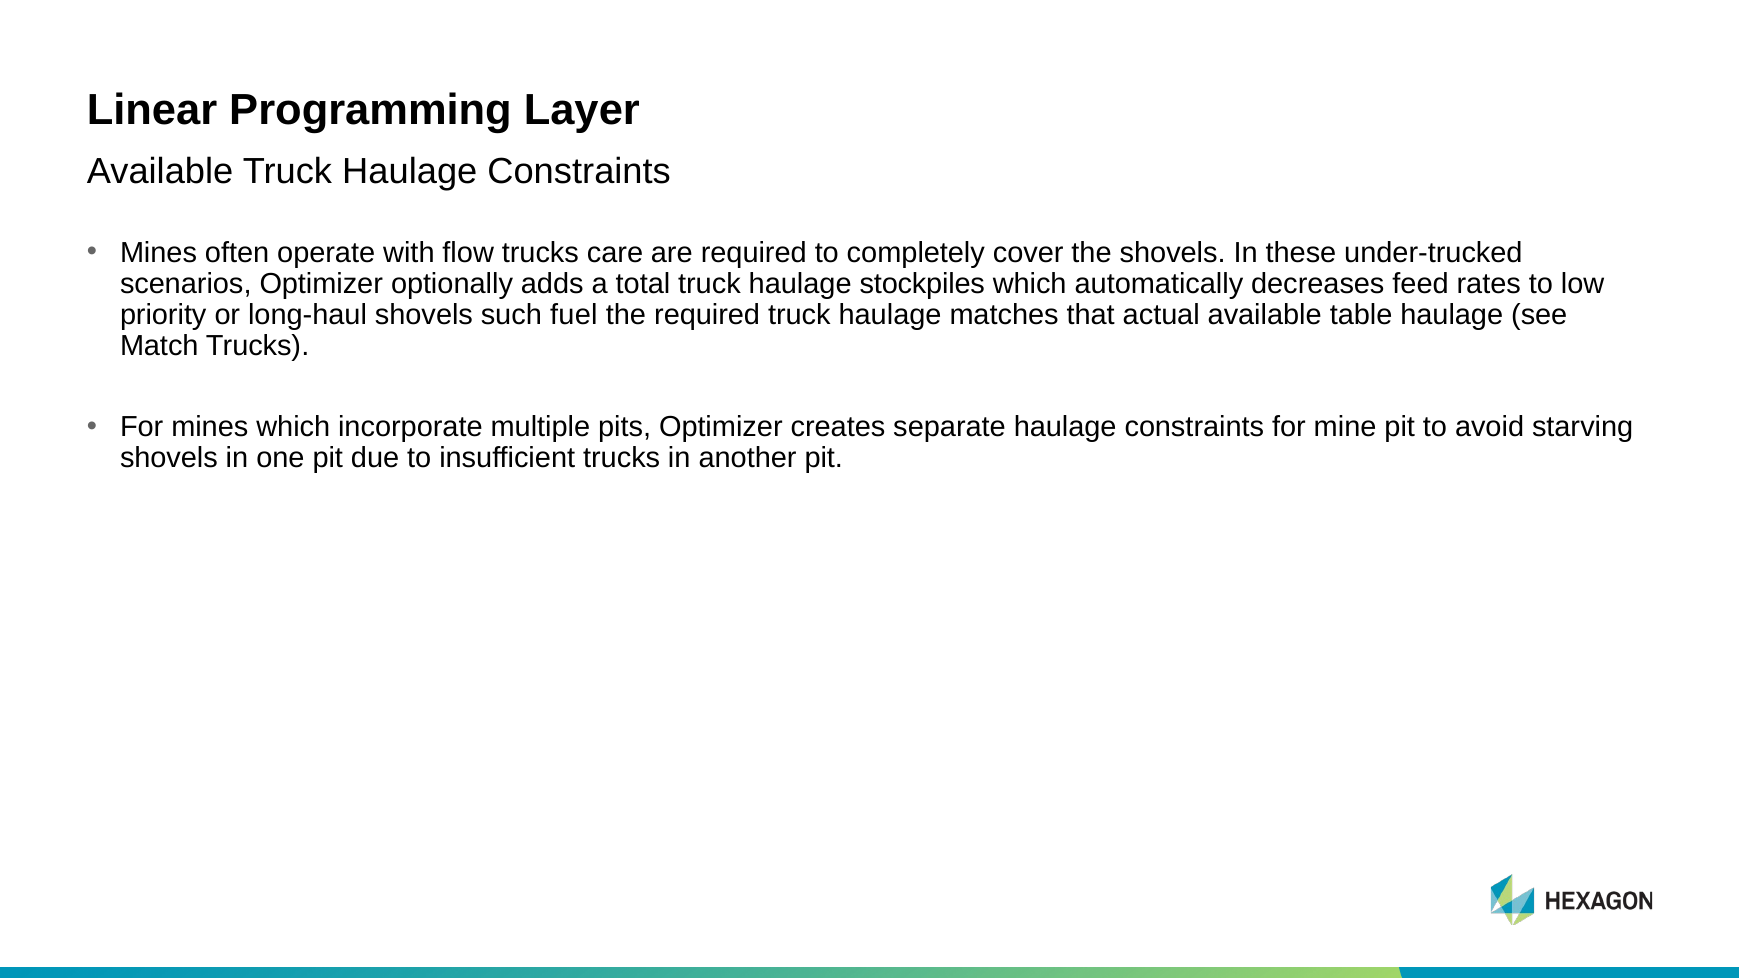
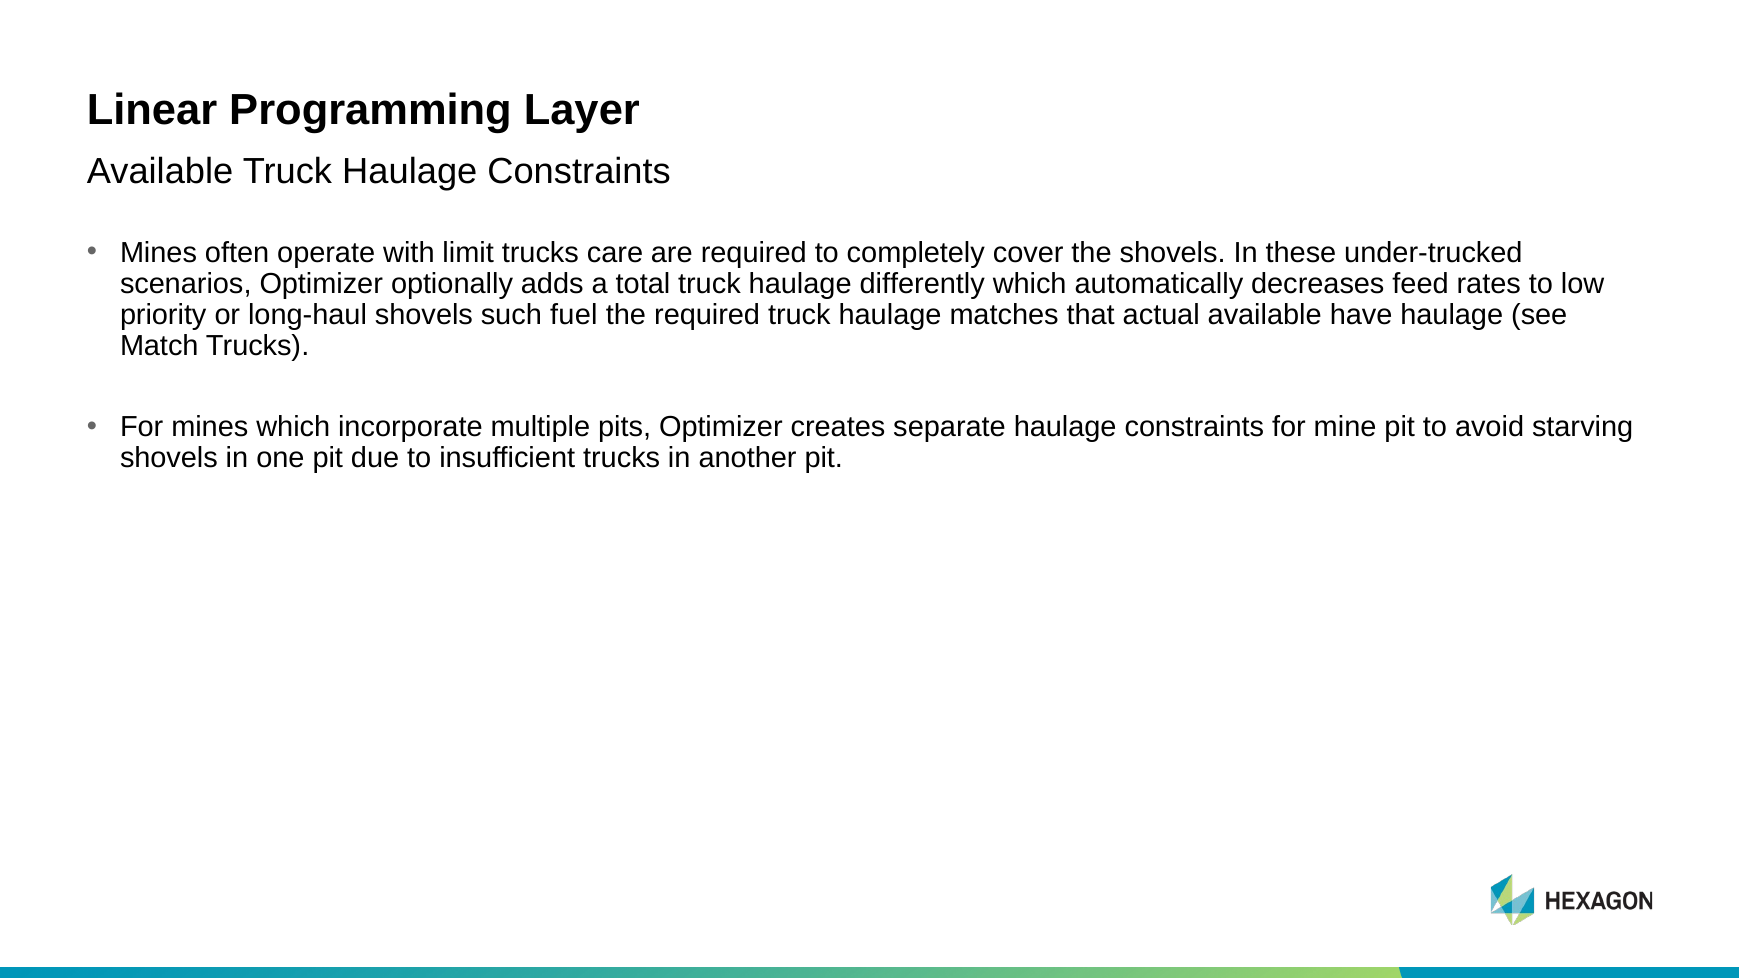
flow: flow -> limit
stockpiles: stockpiles -> differently
table: table -> have
